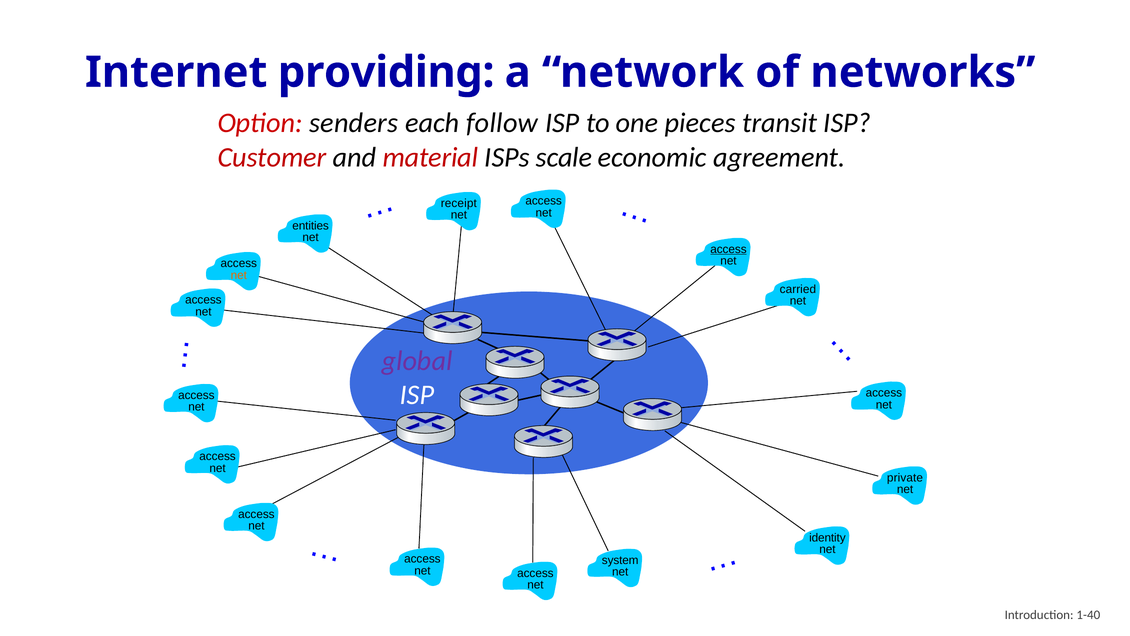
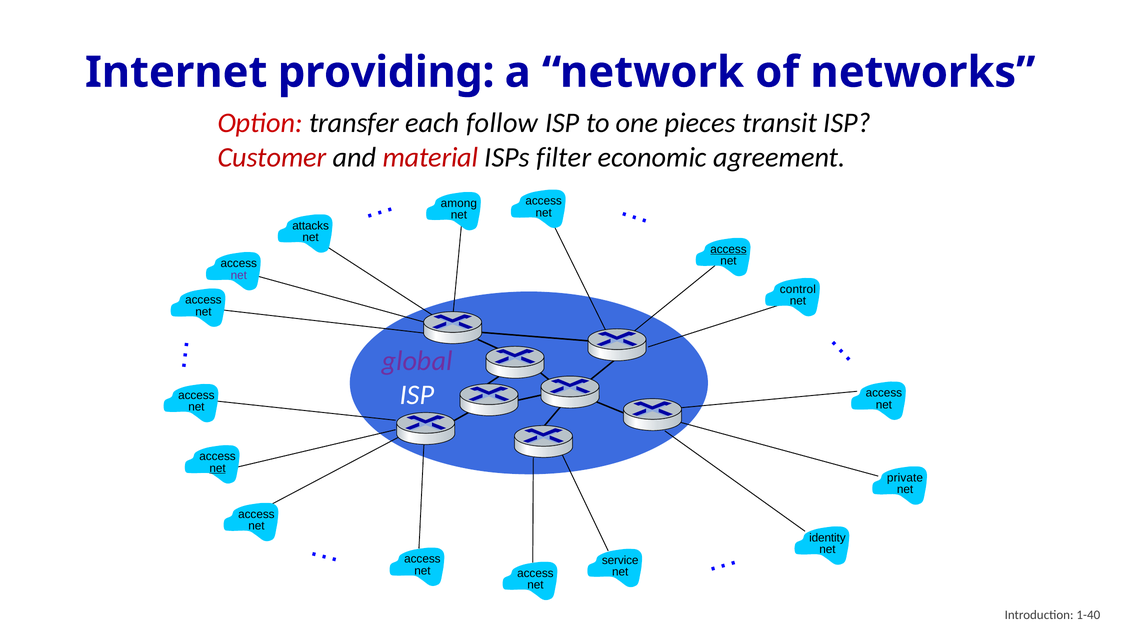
senders: senders -> transfer
scale: scale -> filter
receipt: receipt -> among
entities: entities -> attacks
net at (239, 275) colour: orange -> purple
carried: carried -> control
net at (218, 468) underline: none -> present
system: system -> service
